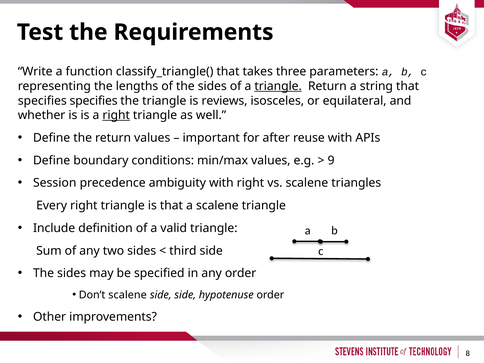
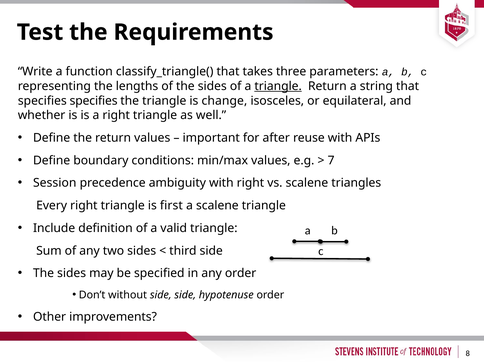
reviews: reviews -> change
right at (116, 115) underline: present -> none
9: 9 -> 7
is that: that -> first
Don’t scalene: scalene -> without
